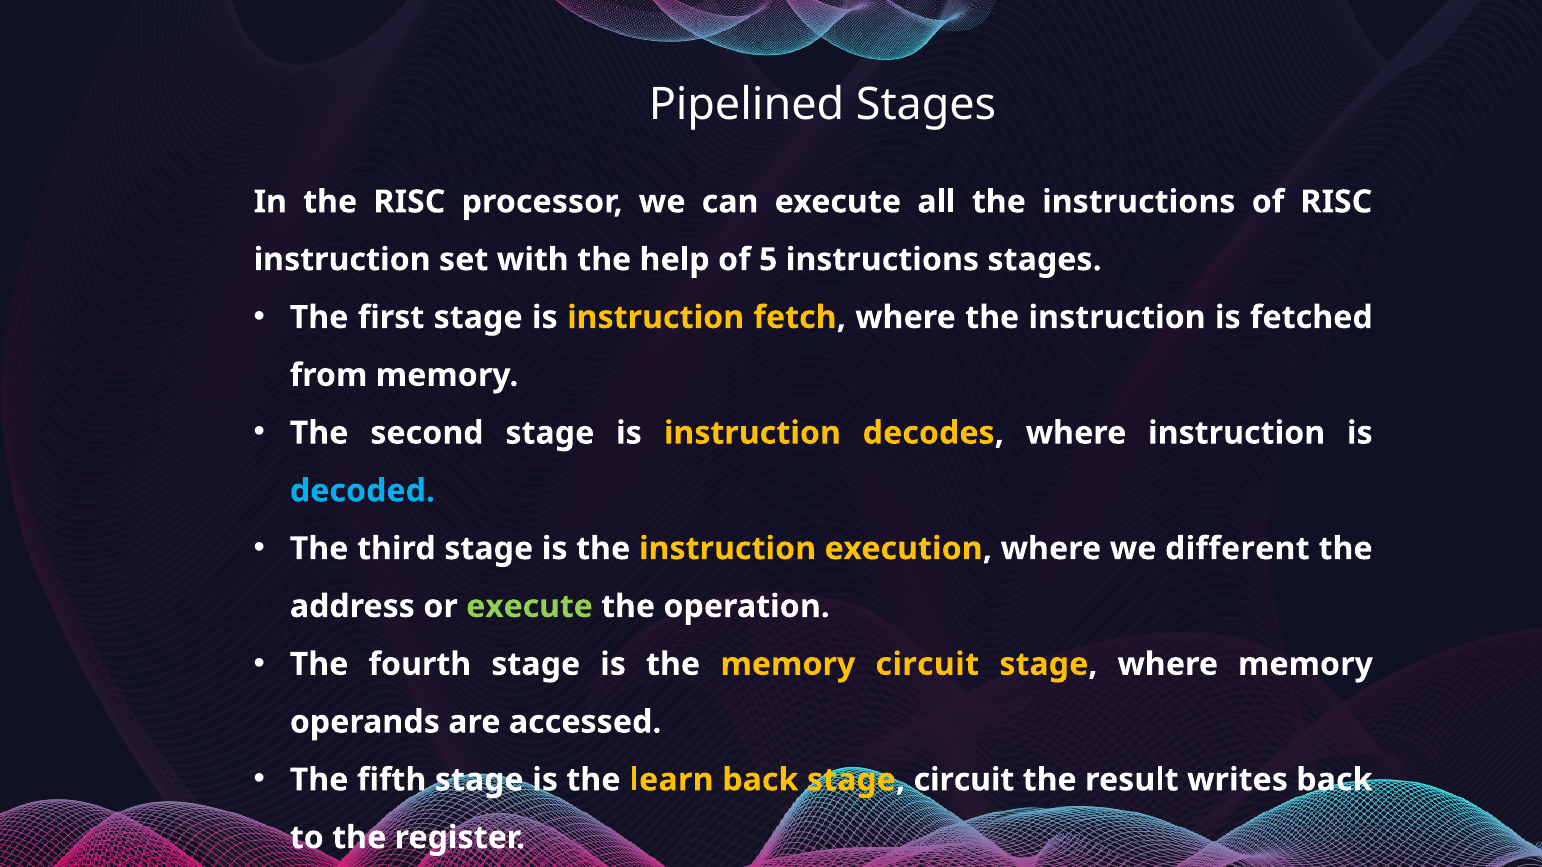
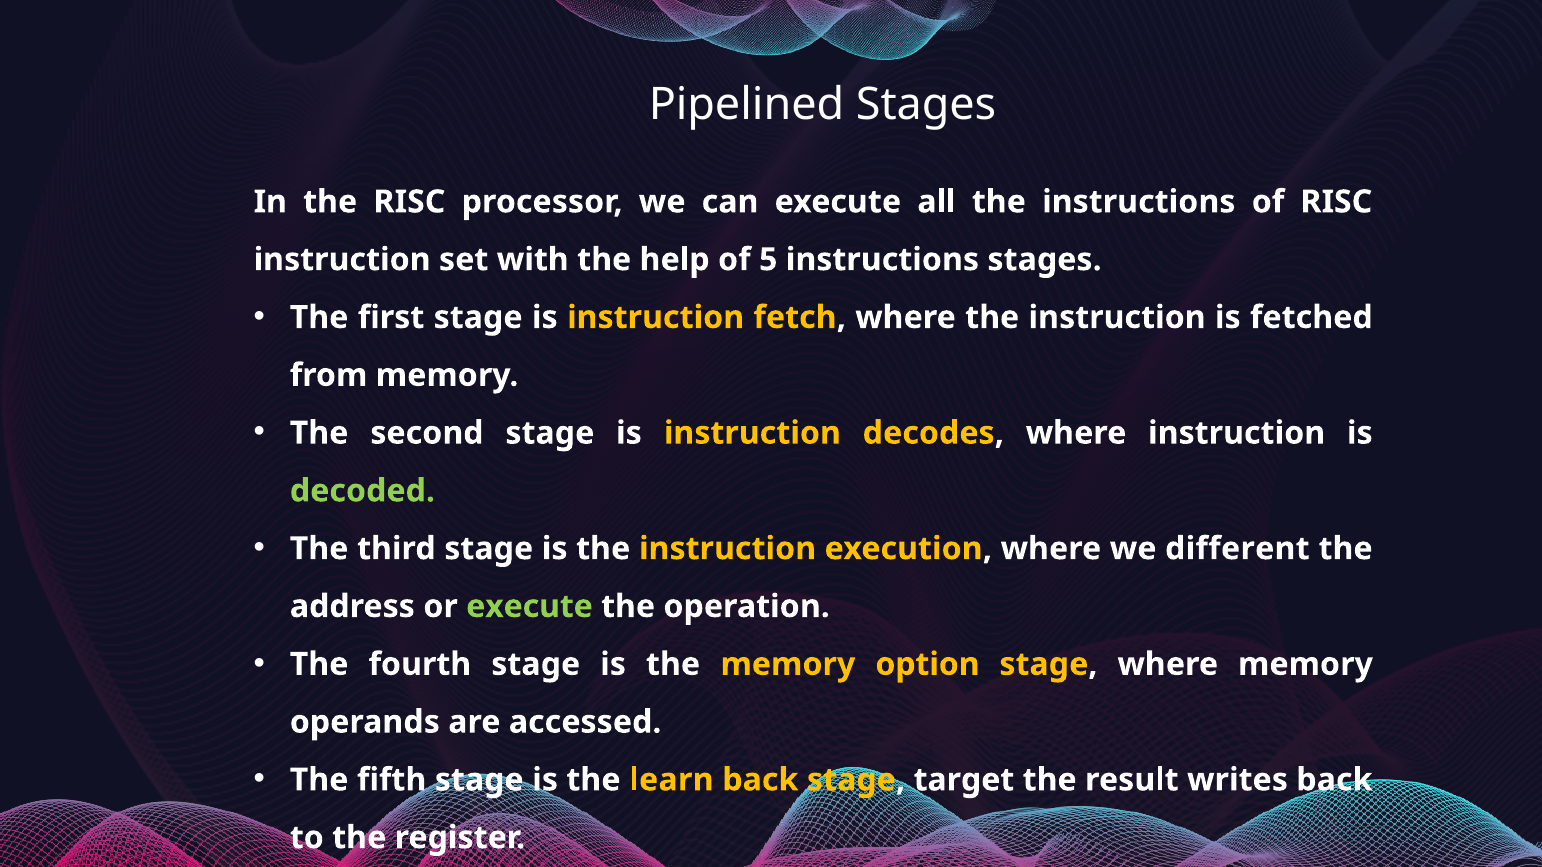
decoded colour: light blue -> light green
memory circuit: circuit -> option
stage circuit: circuit -> target
